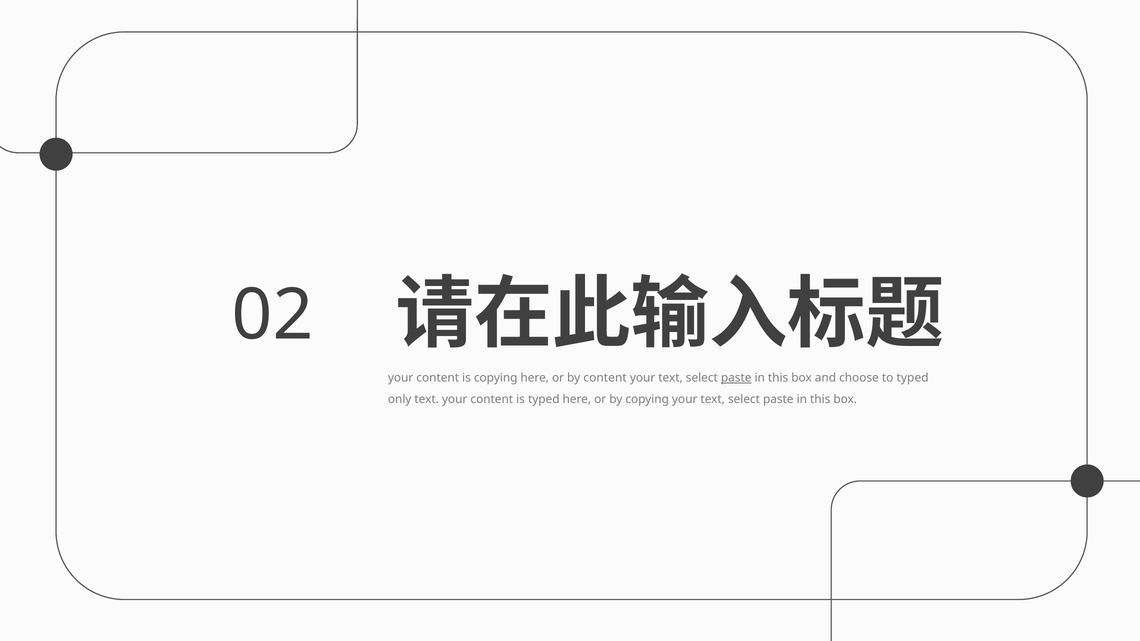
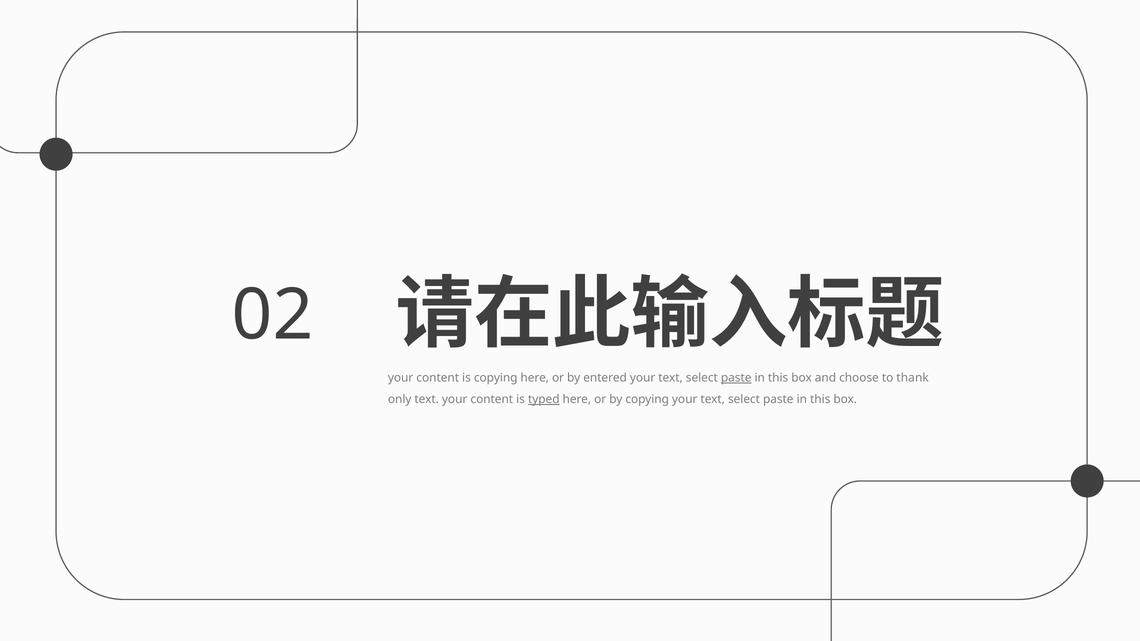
by content: content -> entered
to typed: typed -> thank
typed at (544, 399) underline: none -> present
